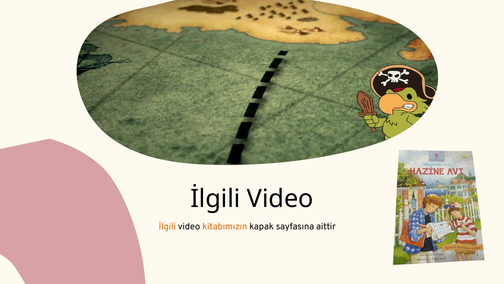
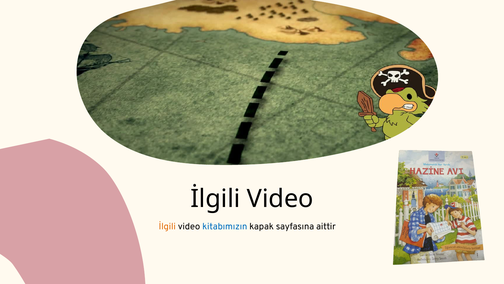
kitabımızın colour: orange -> blue
